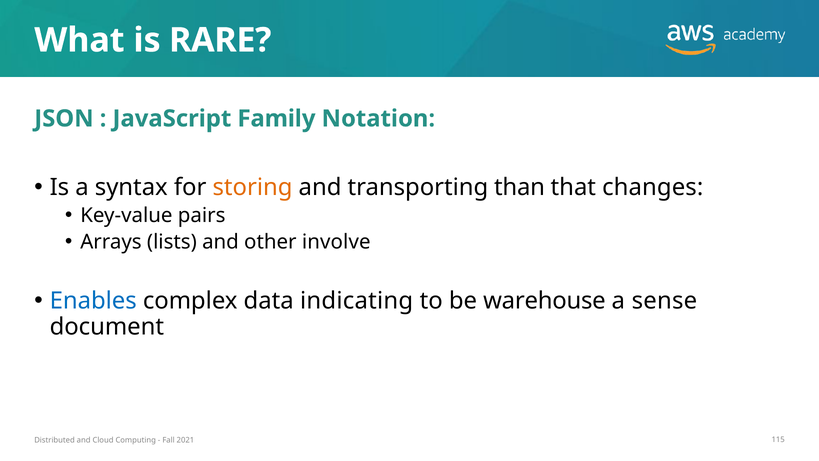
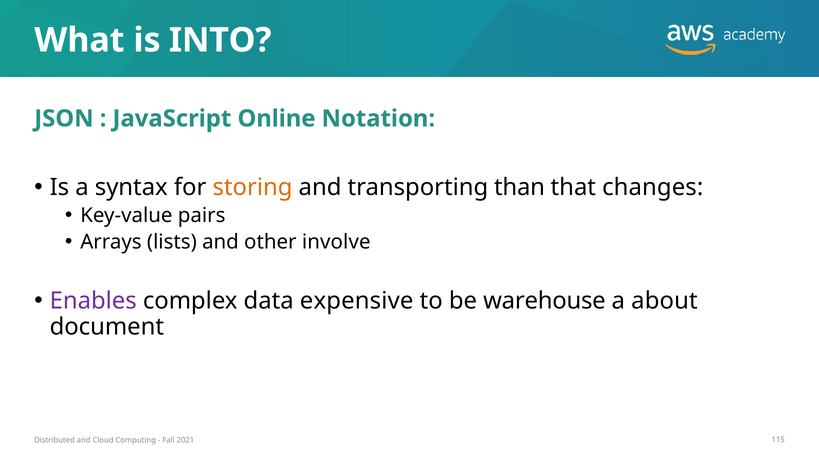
RARE: RARE -> INTO
Family: Family -> Online
Enables colour: blue -> purple
indicating: indicating -> expensive
sense: sense -> about
